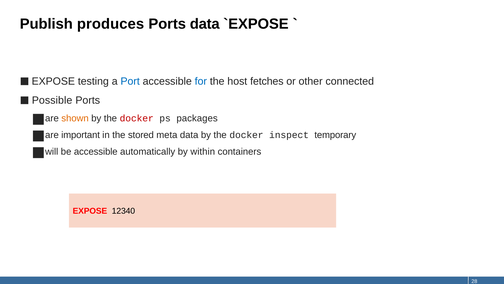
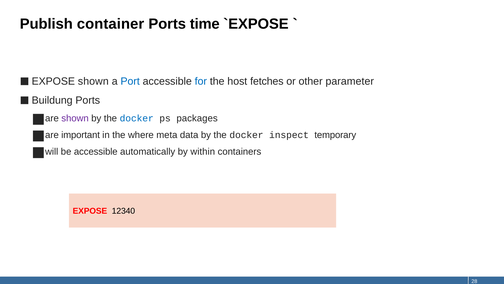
produces: produces -> container
Ports data: data -> time
EXPOSE testing: testing -> shown
connected: connected -> parameter
Possible: Possible -> Buildung
shown at (75, 118) colour: orange -> purple
docker at (137, 118) colour: red -> blue
stored: stored -> where
